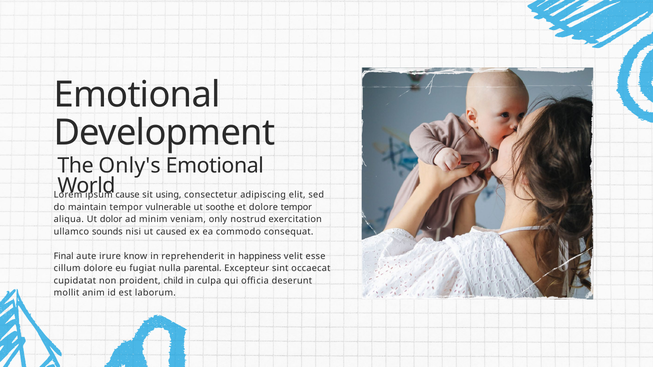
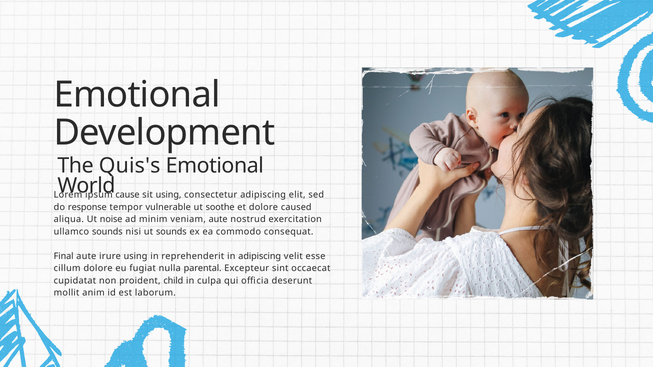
Only's: Only's -> Quis's
maintain: maintain -> response
dolore tempor: tempor -> caused
dolor: dolor -> noise
veniam only: only -> aute
ut caused: caused -> sounds
irure know: know -> using
in happiness: happiness -> adipiscing
